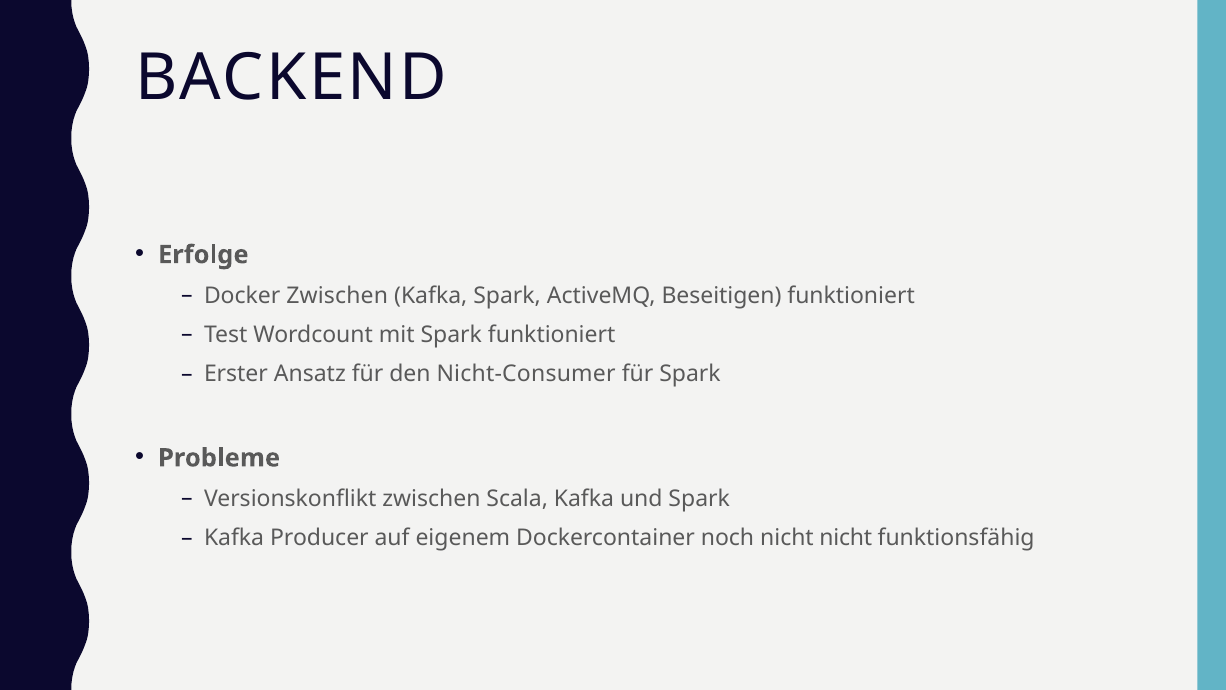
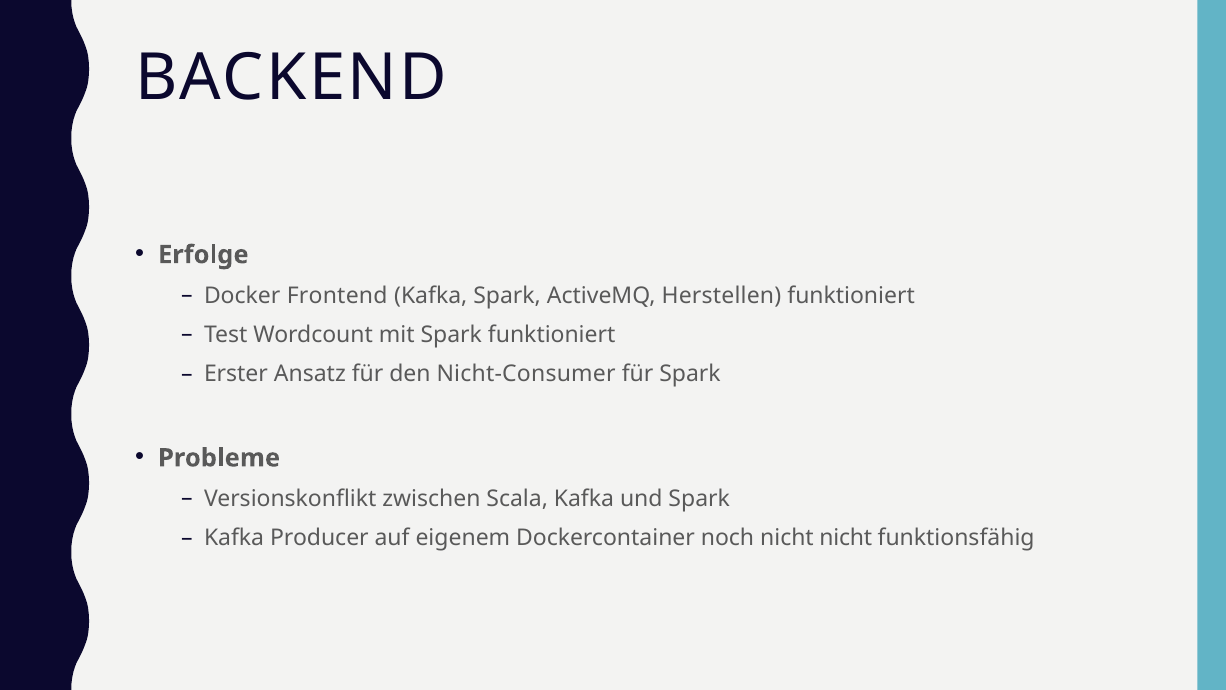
Docker Zwischen: Zwischen -> Frontend
Beseitigen: Beseitigen -> Herstellen
